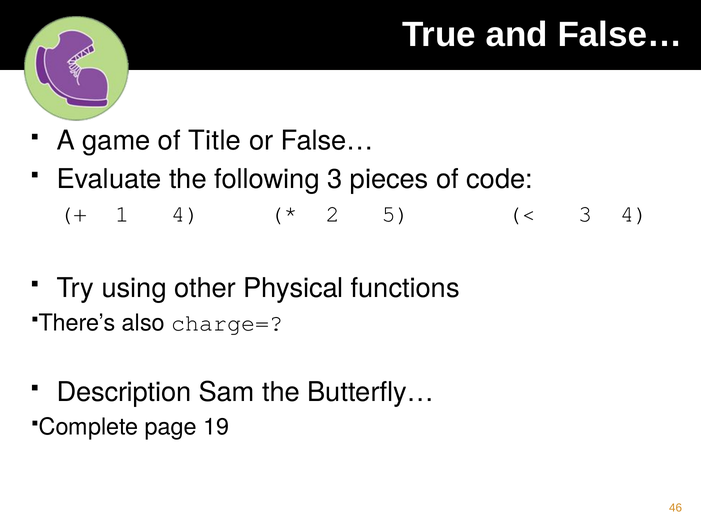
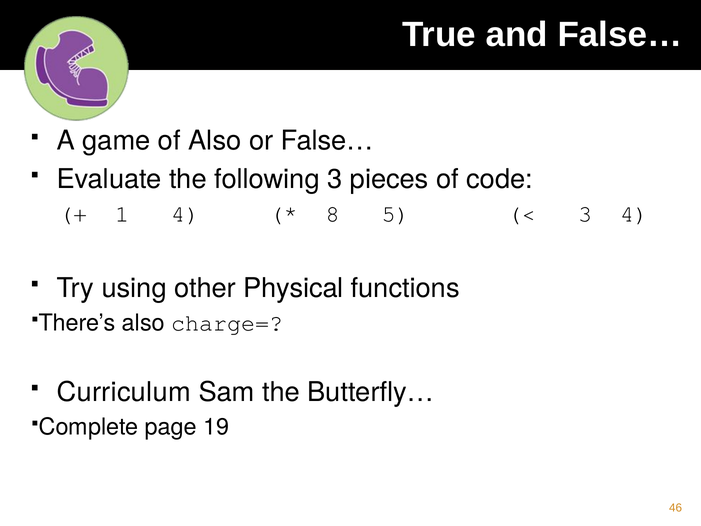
of Title: Title -> Also
2: 2 -> 8
Description: Description -> Curriculum
